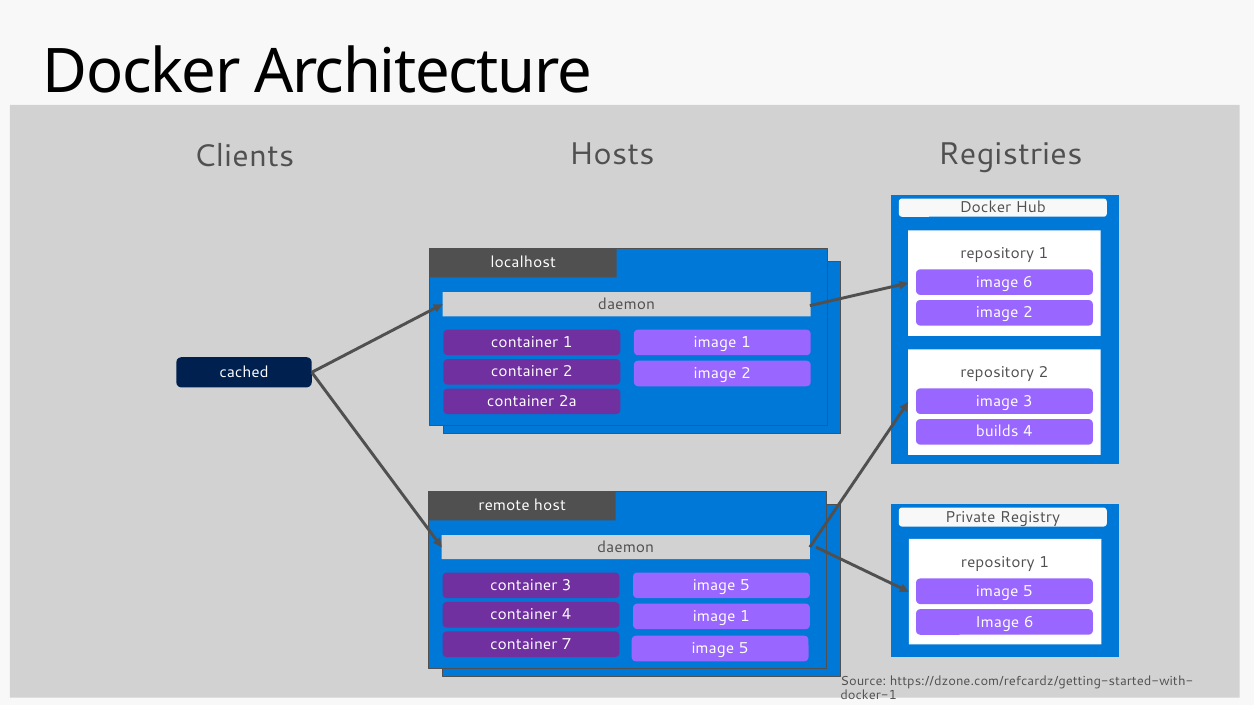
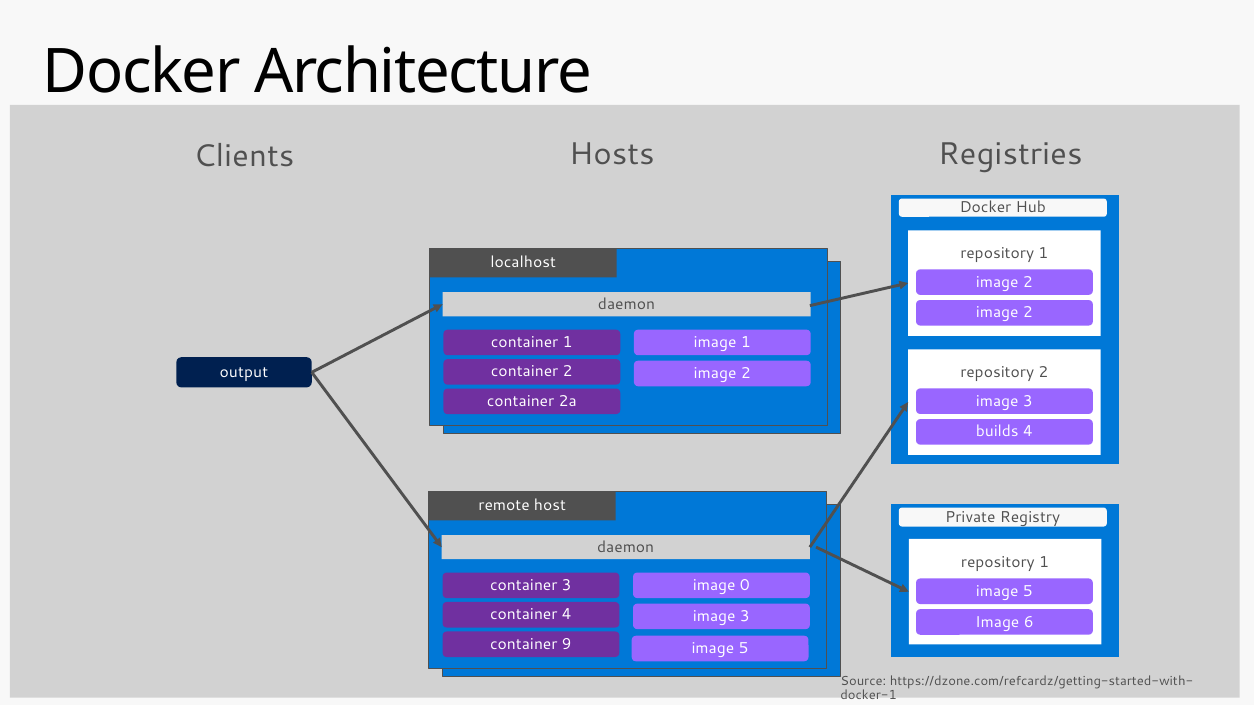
6 at (1028, 282): 6 -> 2
cached: cached -> output
3 image 5: 5 -> 0
4 image 1: 1 -> 3
7: 7 -> 9
